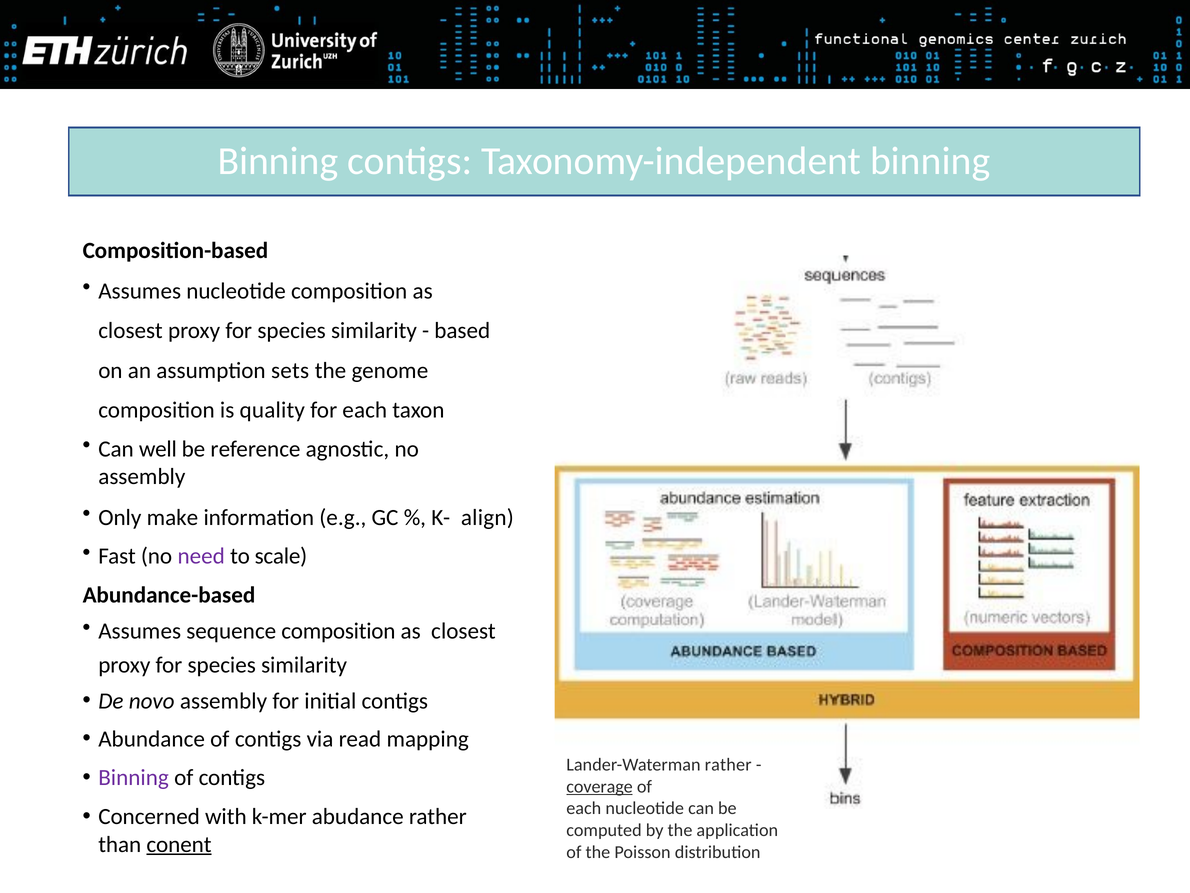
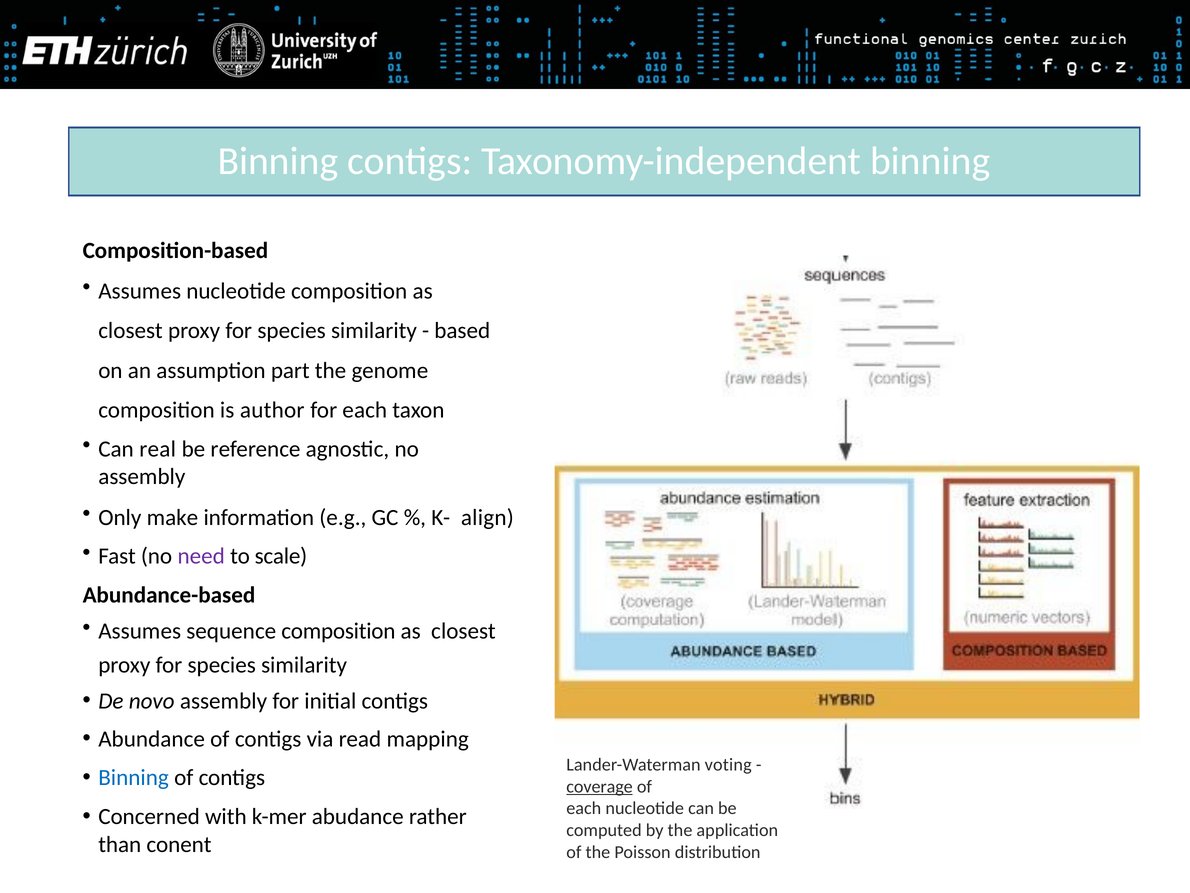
sets: sets -> part
quality: quality -> author
well: well -> real
Lander-Waterman rather: rather -> voting
Binning at (134, 777) colour: purple -> blue
conent underline: present -> none
